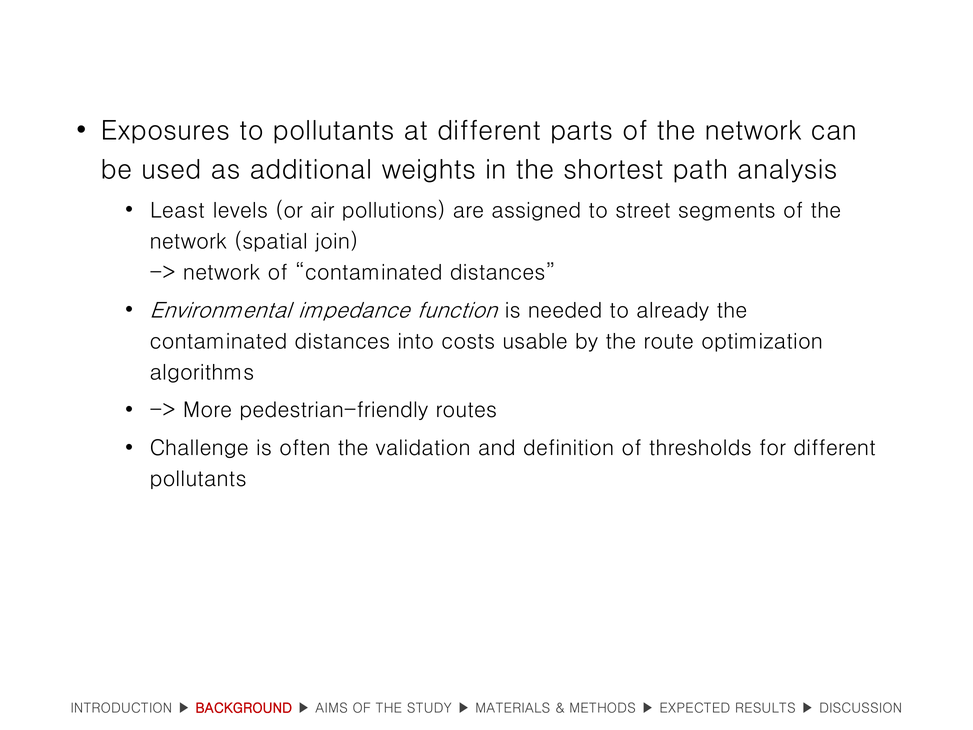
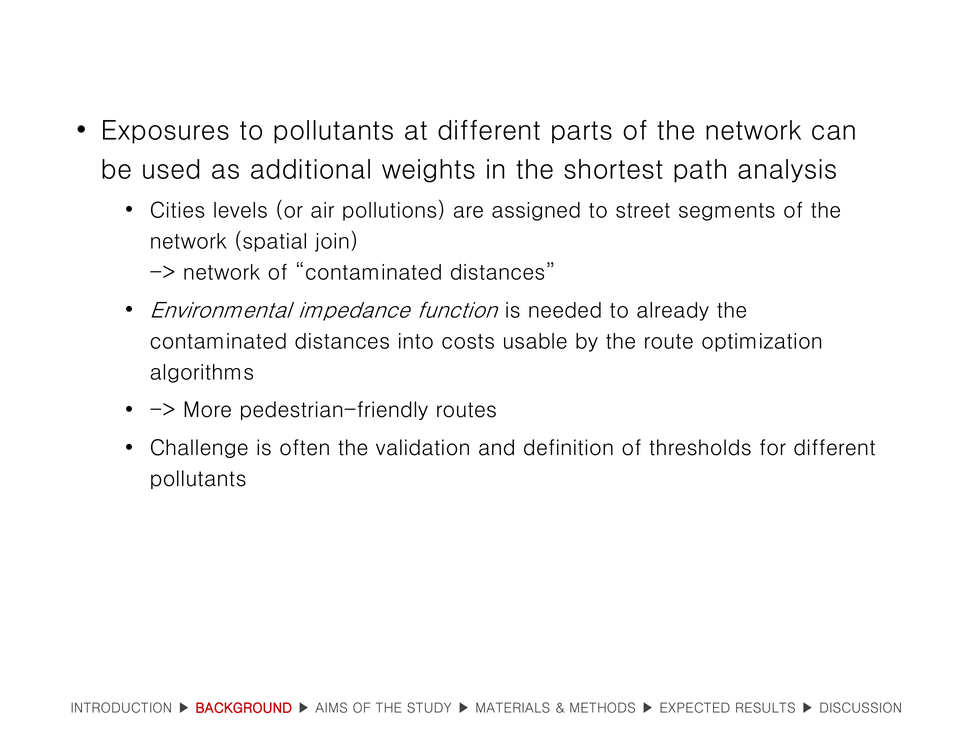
Least: Least -> Cities
